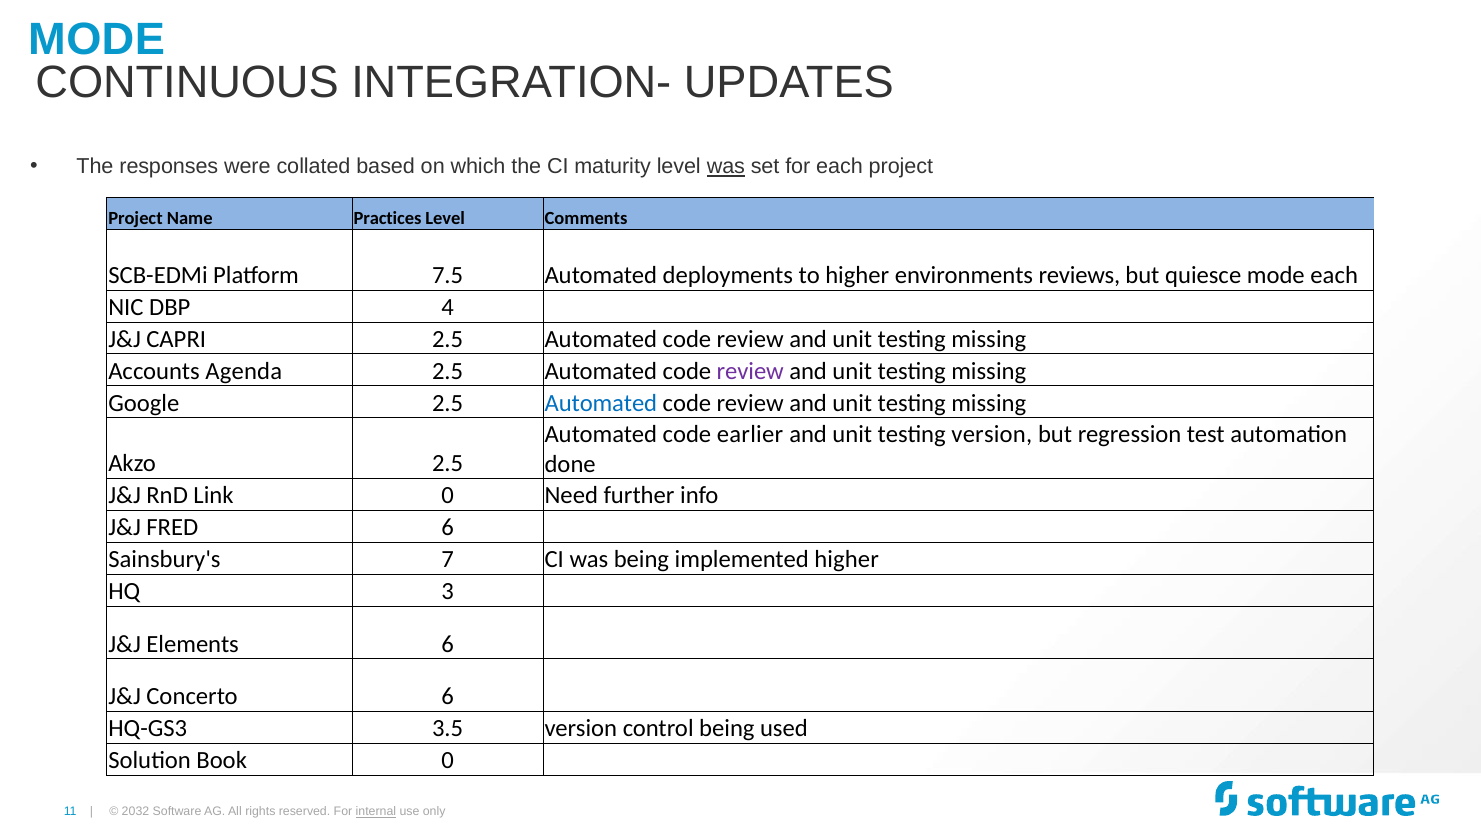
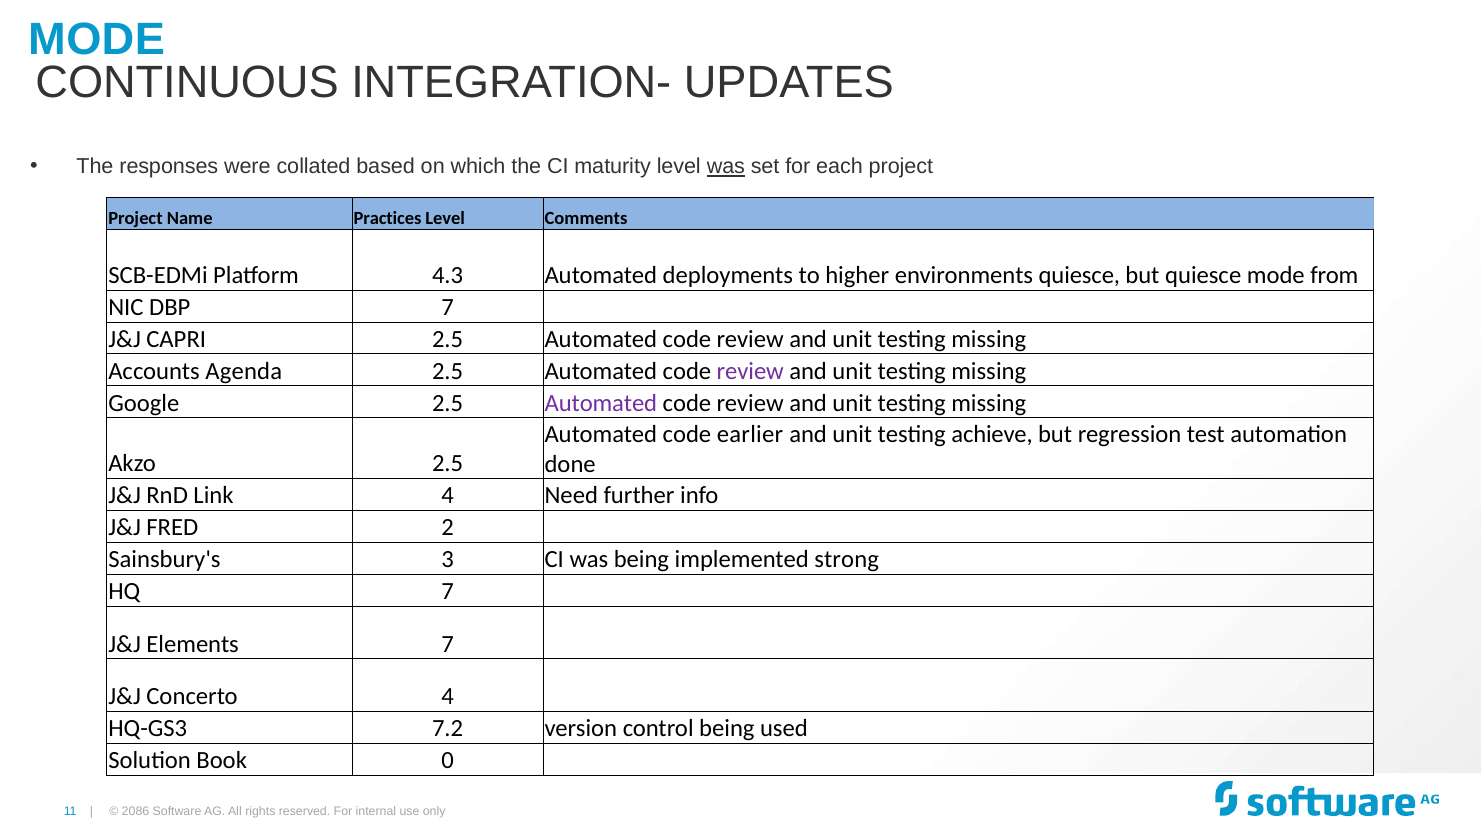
7.5: 7.5 -> 4.3
environments reviews: reviews -> quiesce
mode each: each -> from
DBP 4: 4 -> 7
Automated at (601, 403) colour: blue -> purple
testing version: version -> achieve
Link 0: 0 -> 4
FRED 6: 6 -> 2
7: 7 -> 3
implemented higher: higher -> strong
HQ 3: 3 -> 7
Elements 6: 6 -> 7
Concerto 6: 6 -> 4
3.5: 3.5 -> 7.2
2032: 2032 -> 2086
internal underline: present -> none
